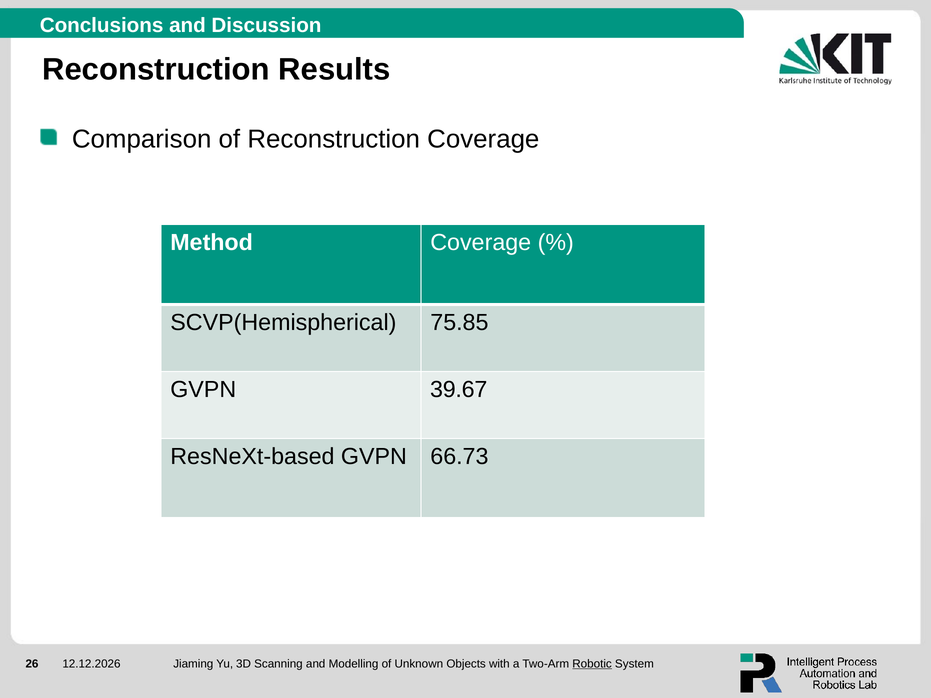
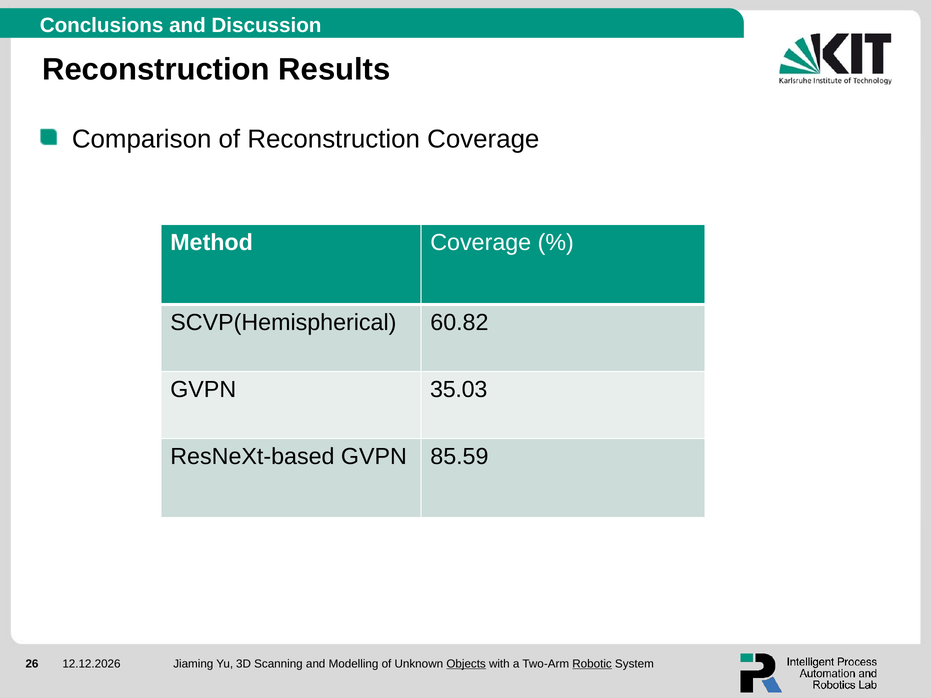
75.85: 75.85 -> 60.82
39.67: 39.67 -> 35.03
66.73: 66.73 -> 85.59
Objects underline: none -> present
